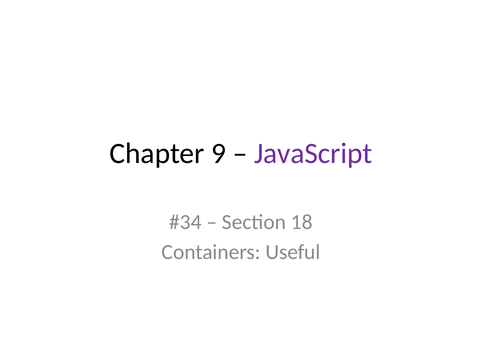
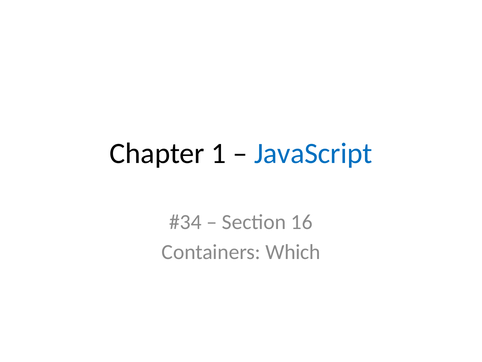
9: 9 -> 1
JavaScript colour: purple -> blue
18: 18 -> 16
Useful: Useful -> Which
